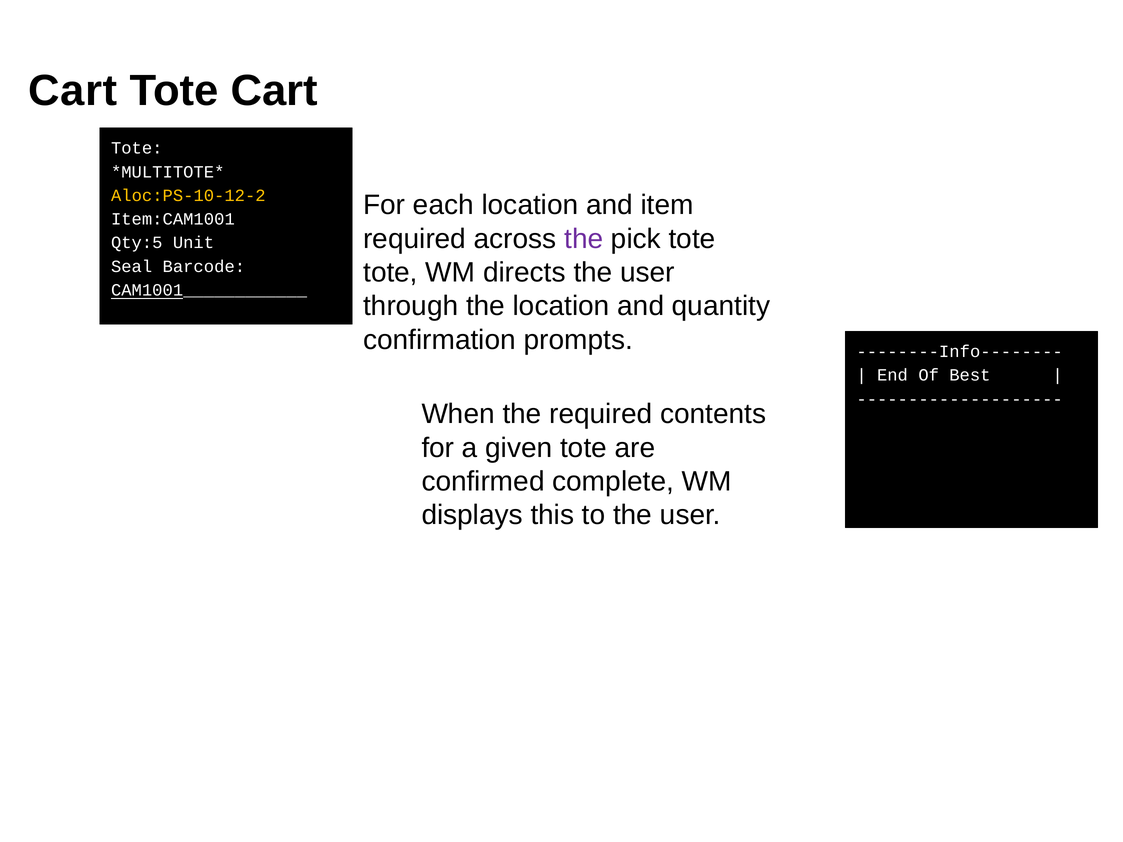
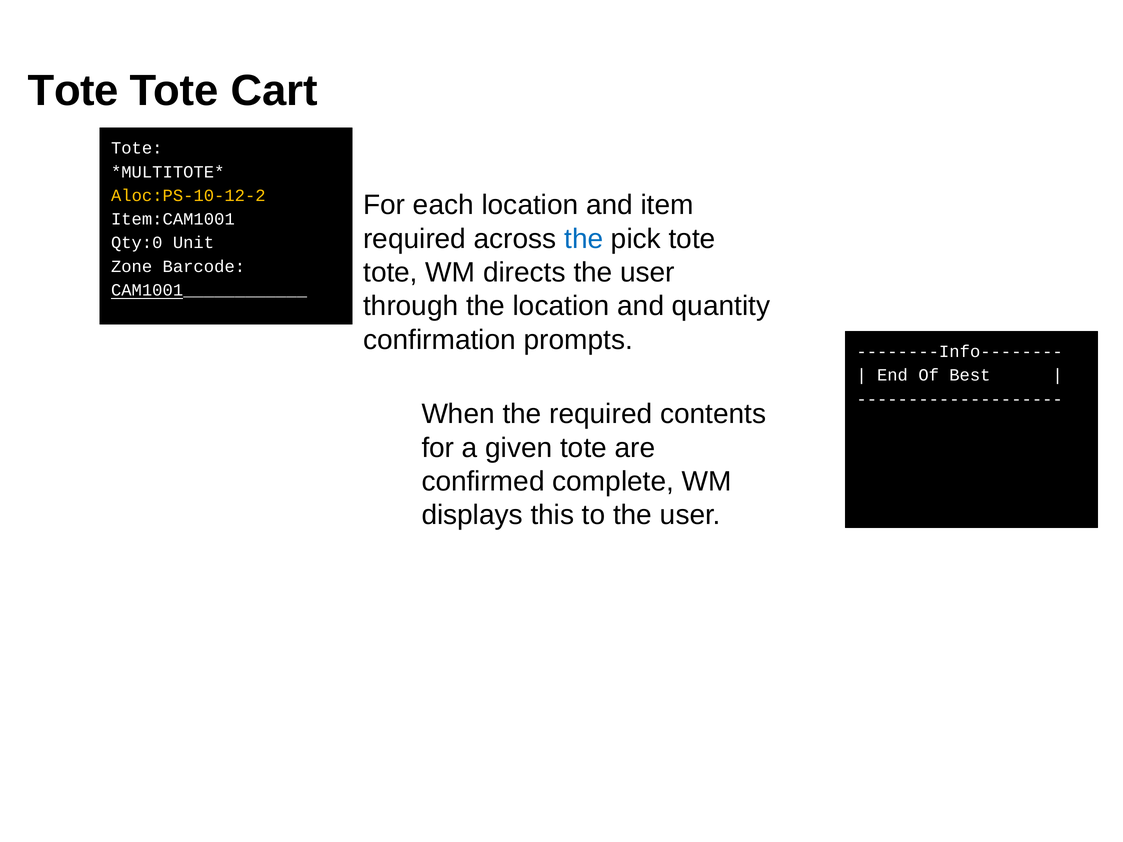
Cart at (73, 91): Cart -> Tote
the at (584, 239) colour: purple -> blue
Qty:5: Qty:5 -> Qty:0
Seal: Seal -> Zone
